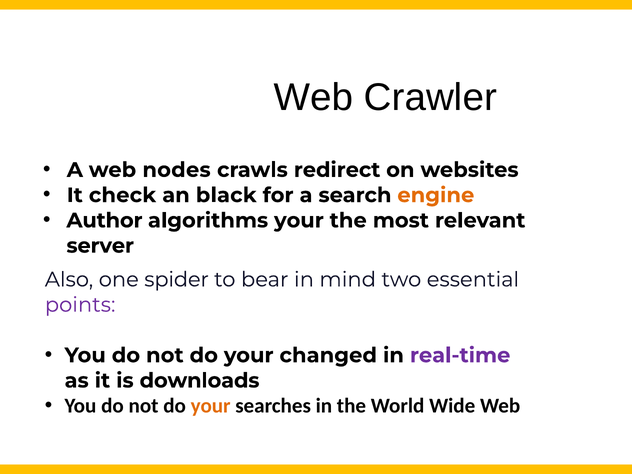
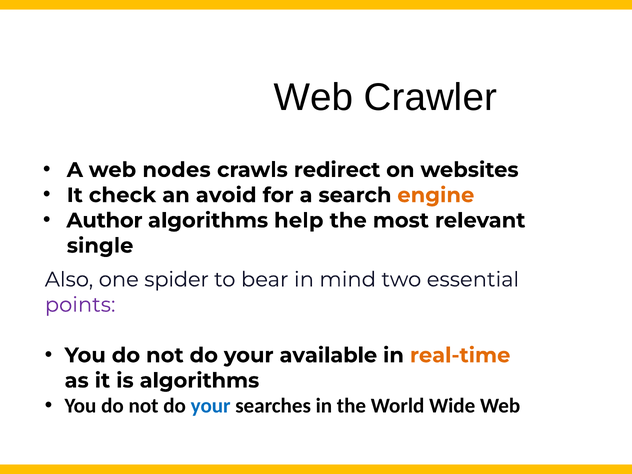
black: black -> avoid
algorithms your: your -> help
server: server -> single
changed: changed -> available
real-time colour: purple -> orange
is downloads: downloads -> algorithms
your at (211, 406) colour: orange -> blue
